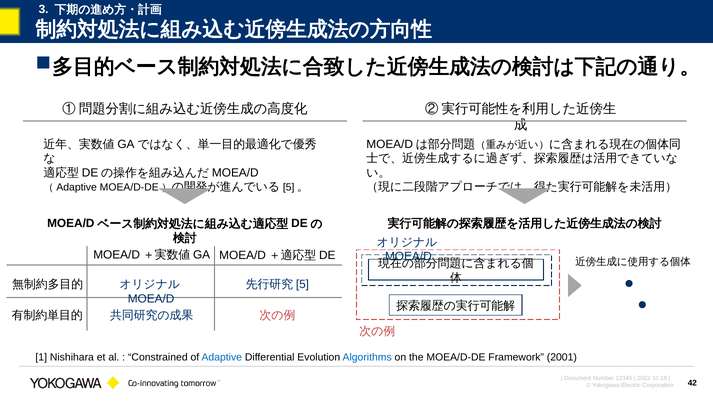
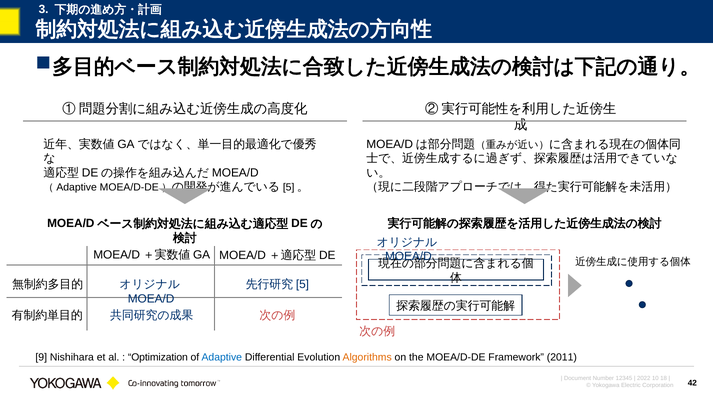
1: 1 -> 9
Constrained: Constrained -> Optimization
Algorithms colour: blue -> orange
2001: 2001 -> 2011
